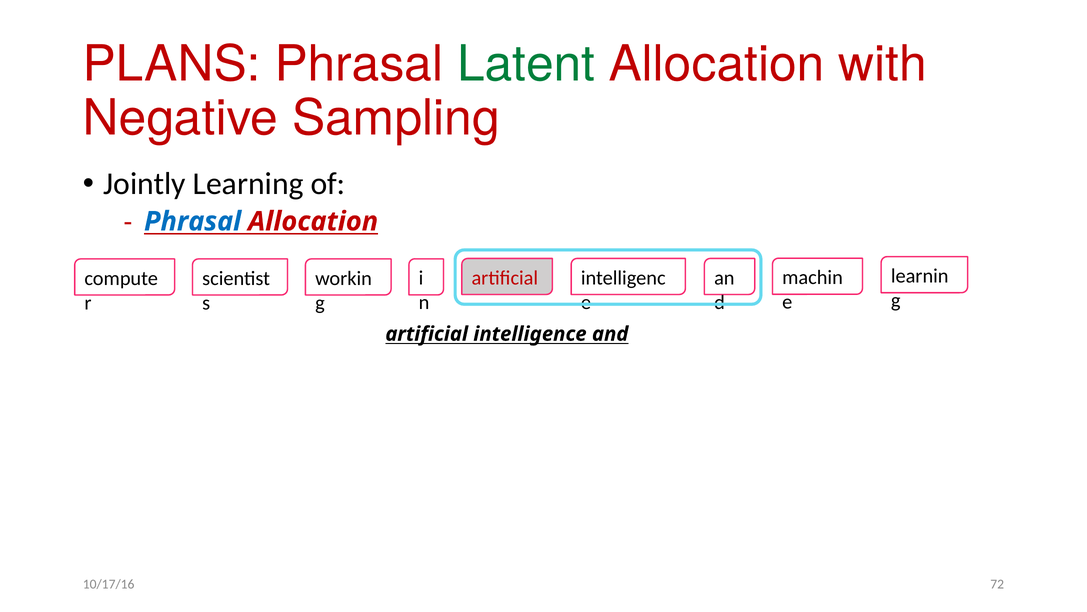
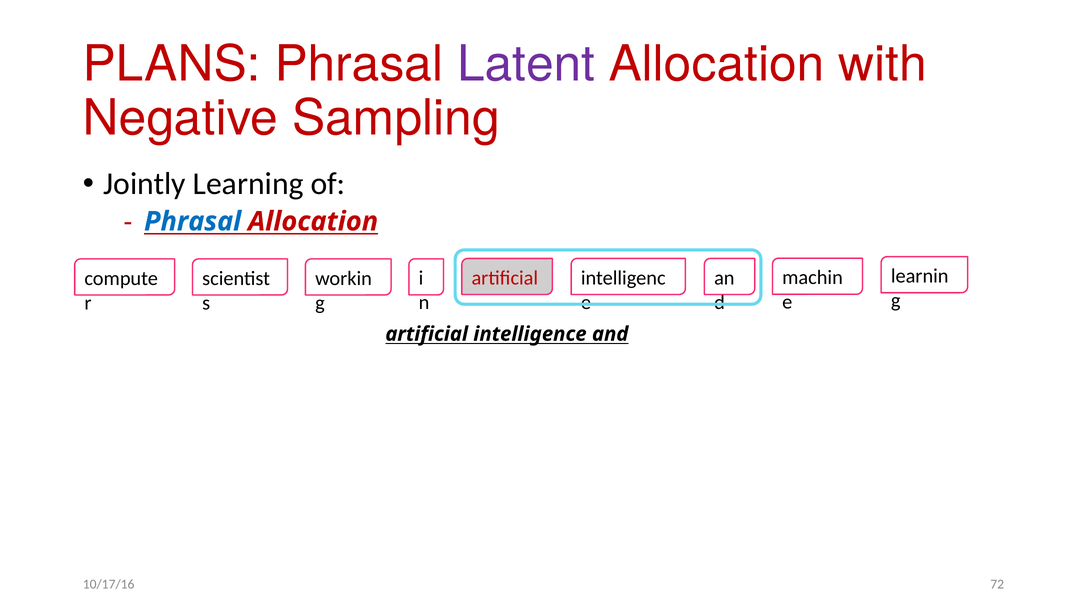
Latent colour: green -> purple
